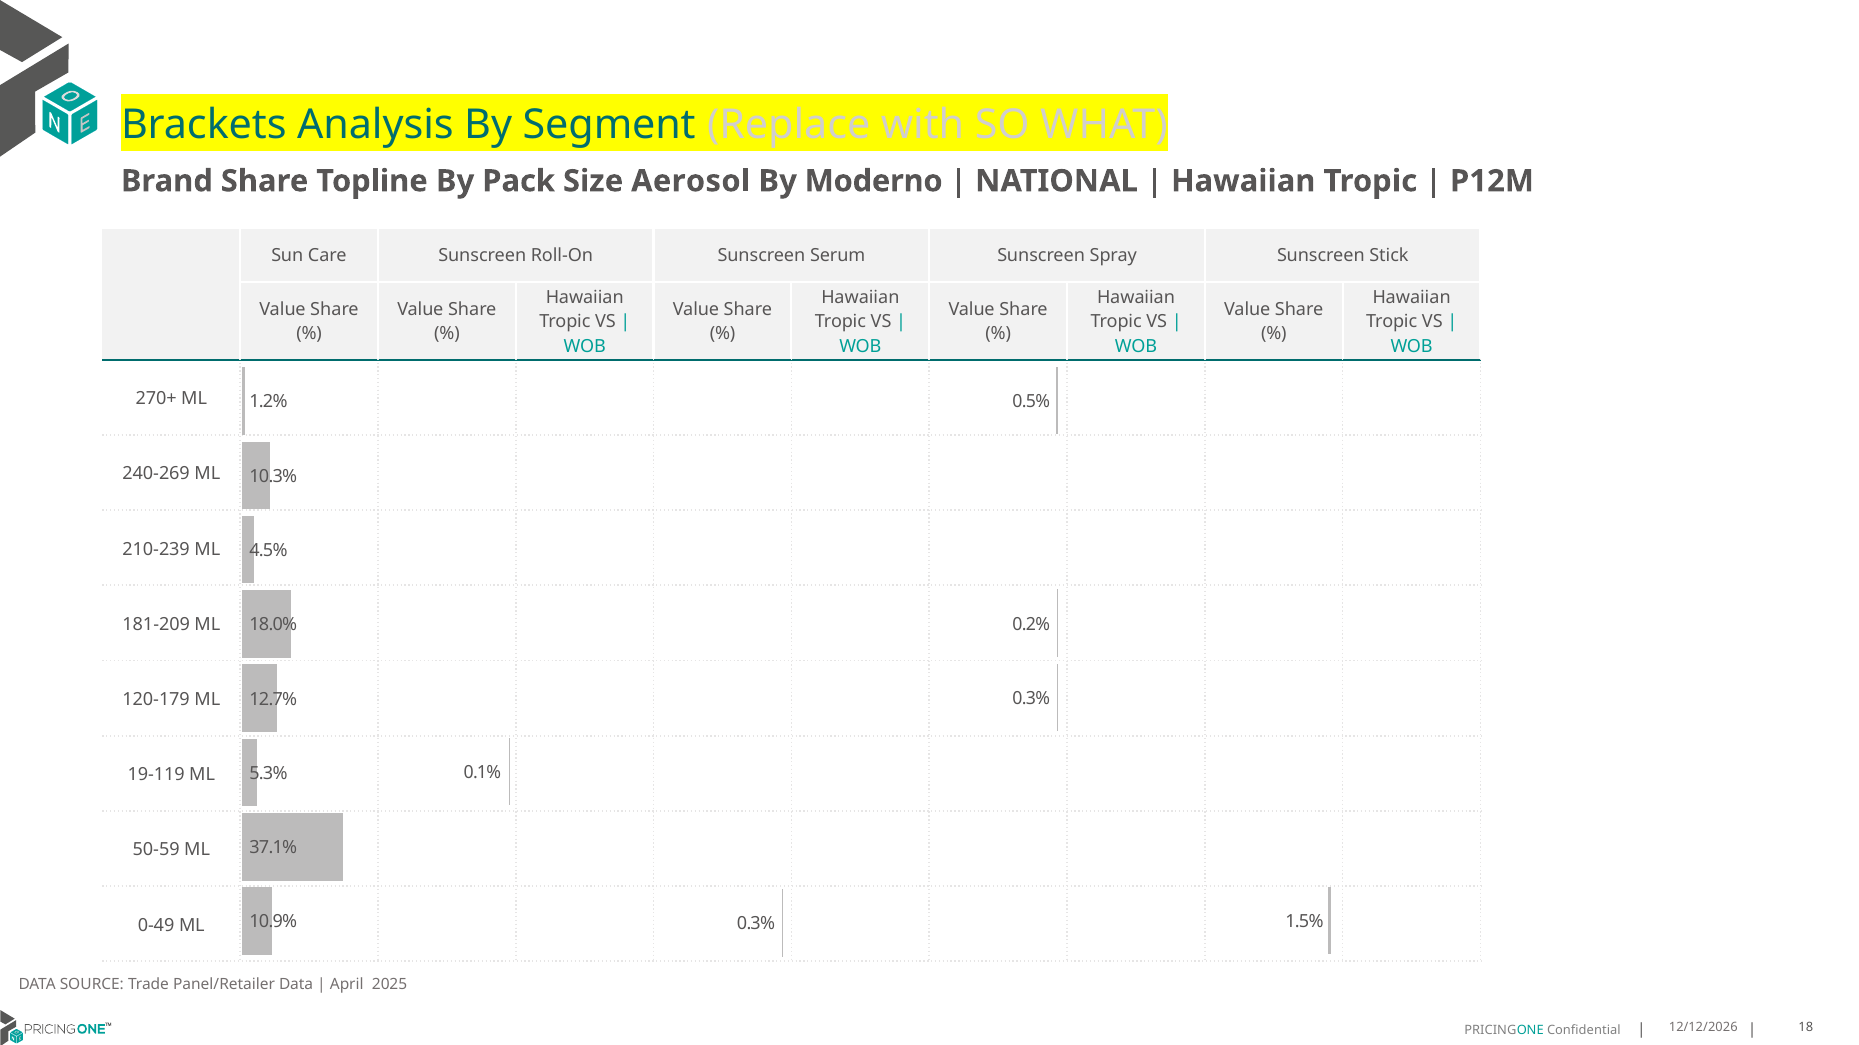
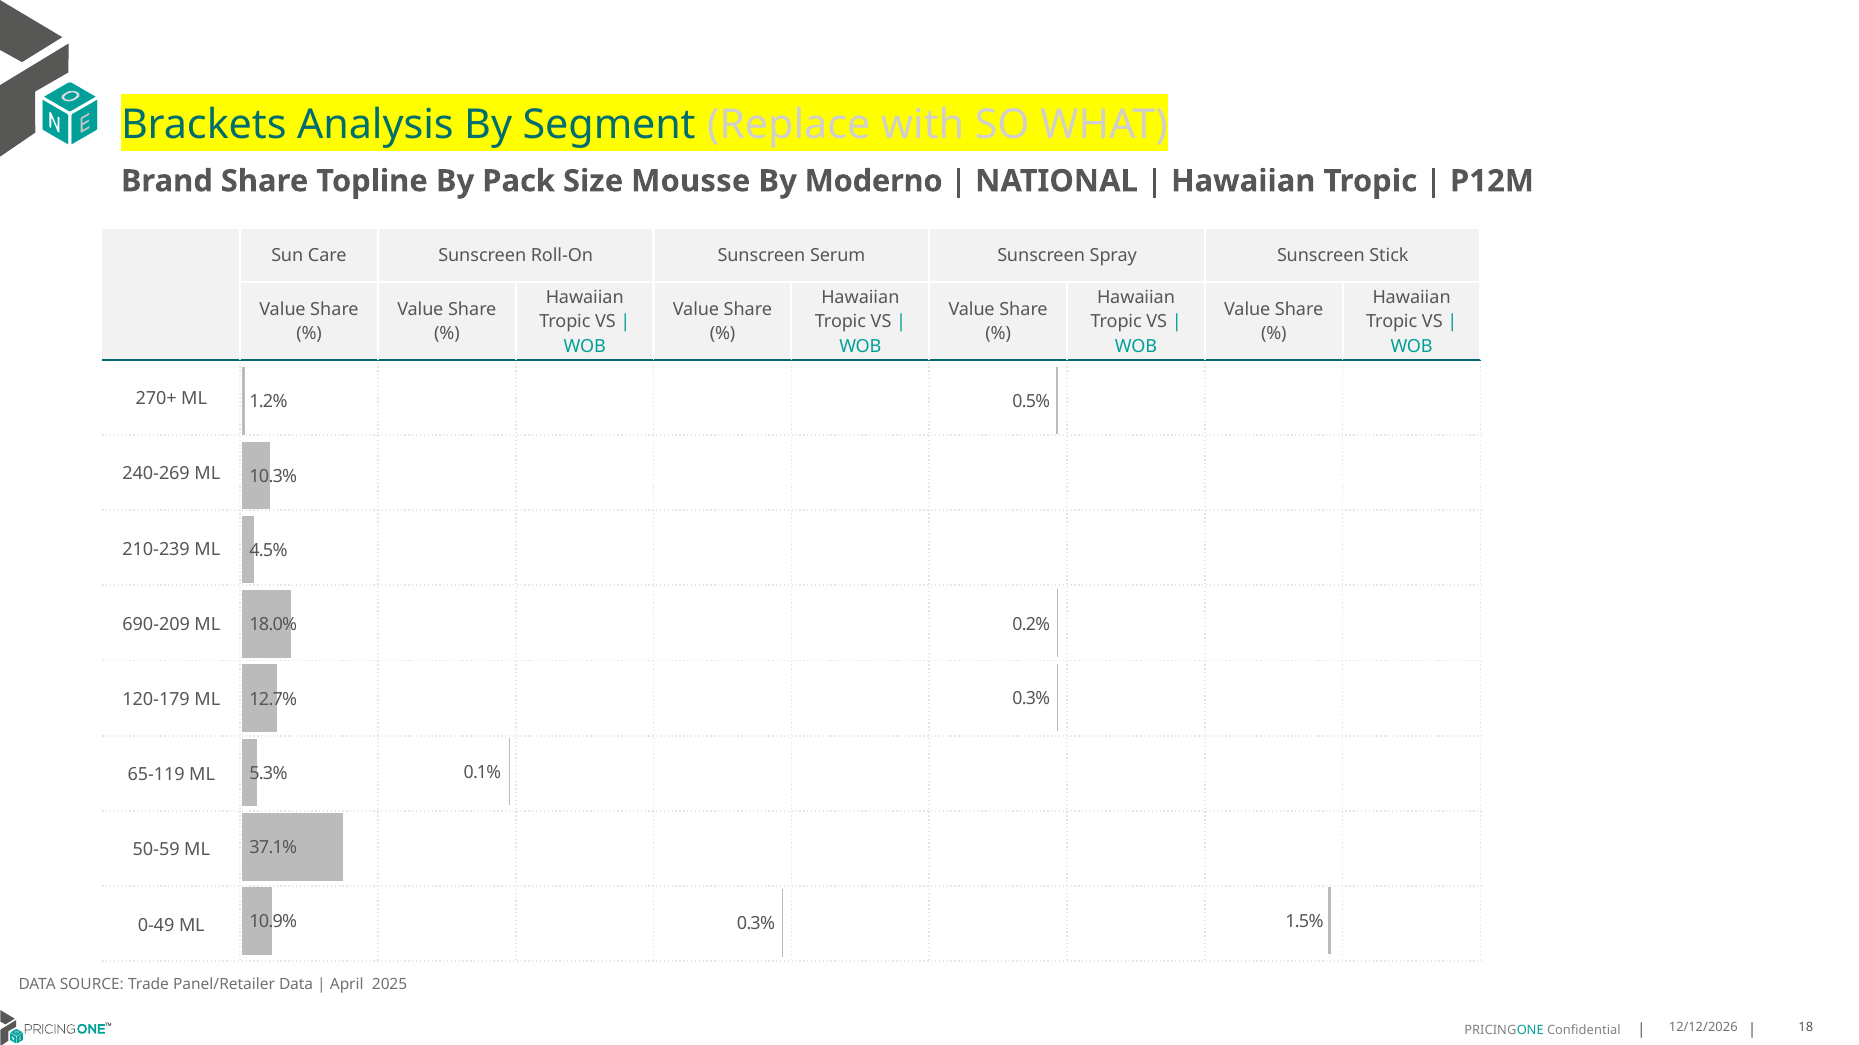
Aerosol: Aerosol -> Mousse
181-209: 181-209 -> 690-209
19-119: 19-119 -> 65-119
